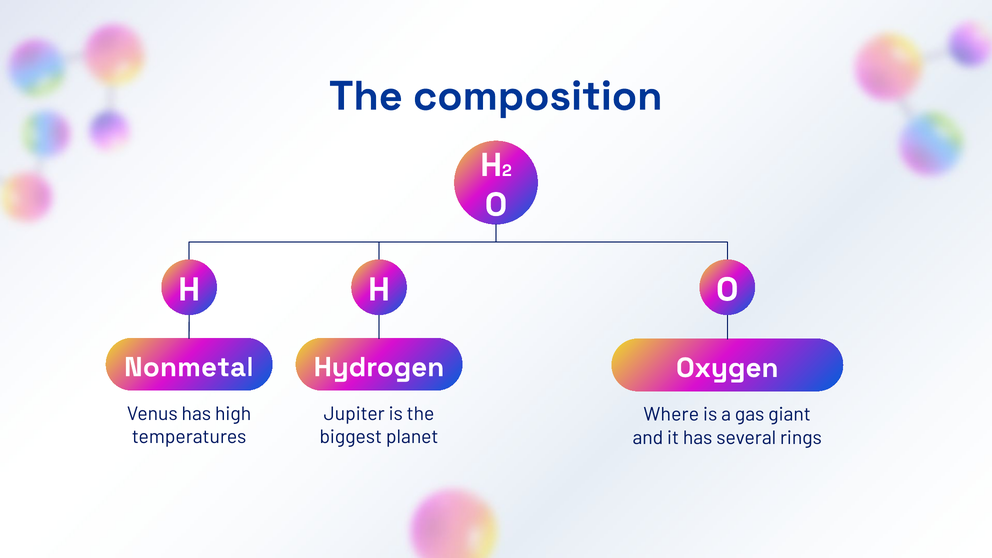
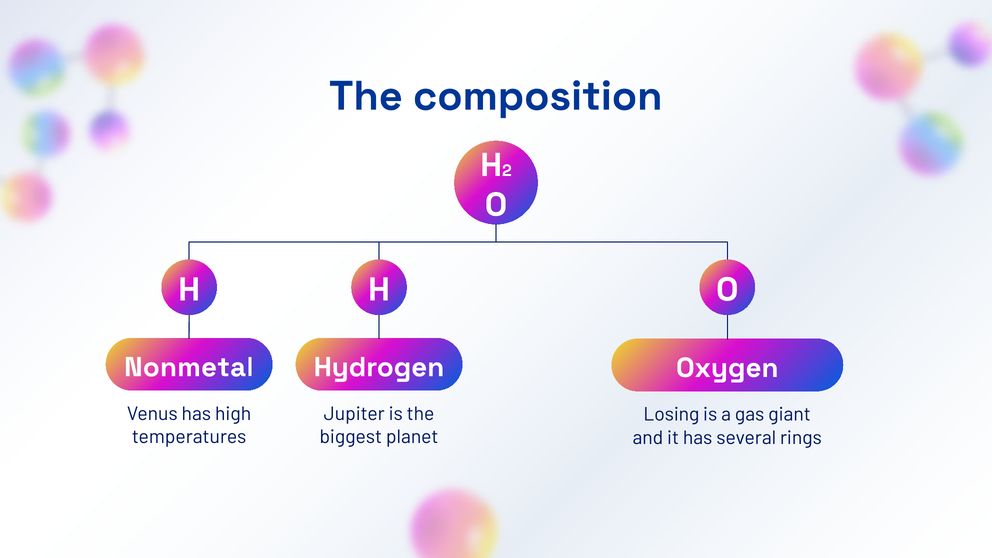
Where: Where -> Losing
